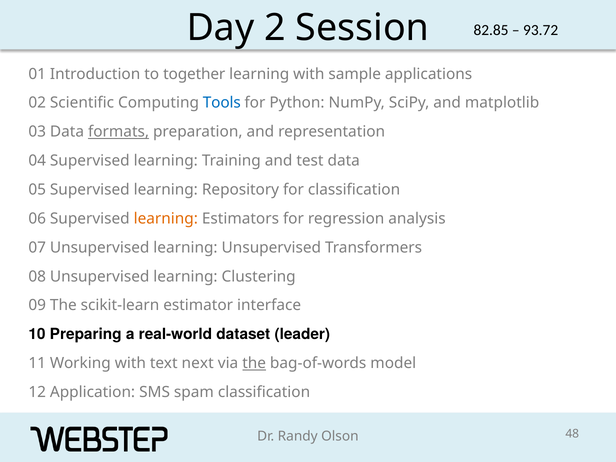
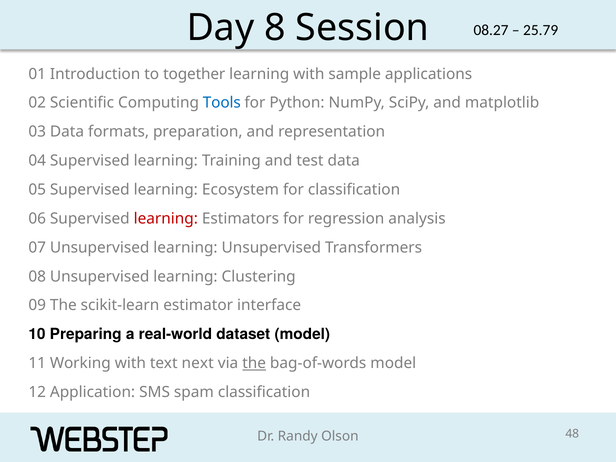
2: 2 -> 8
82.85: 82.85 -> 08.27
93.72: 93.72 -> 25.79
formats underline: present -> none
Repository: Repository -> Ecosystem
learning at (166, 219) colour: orange -> red
dataset leader: leader -> model
